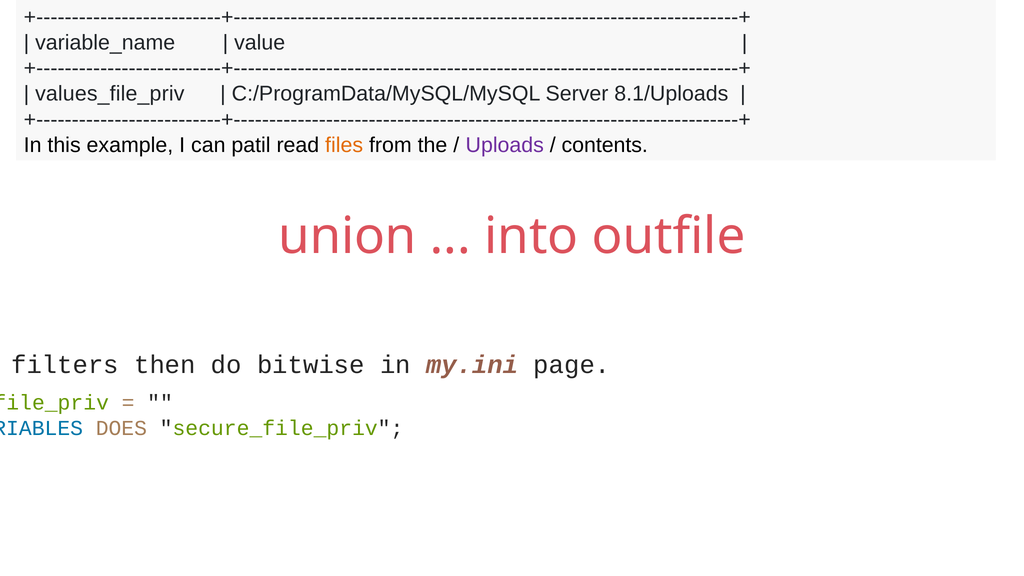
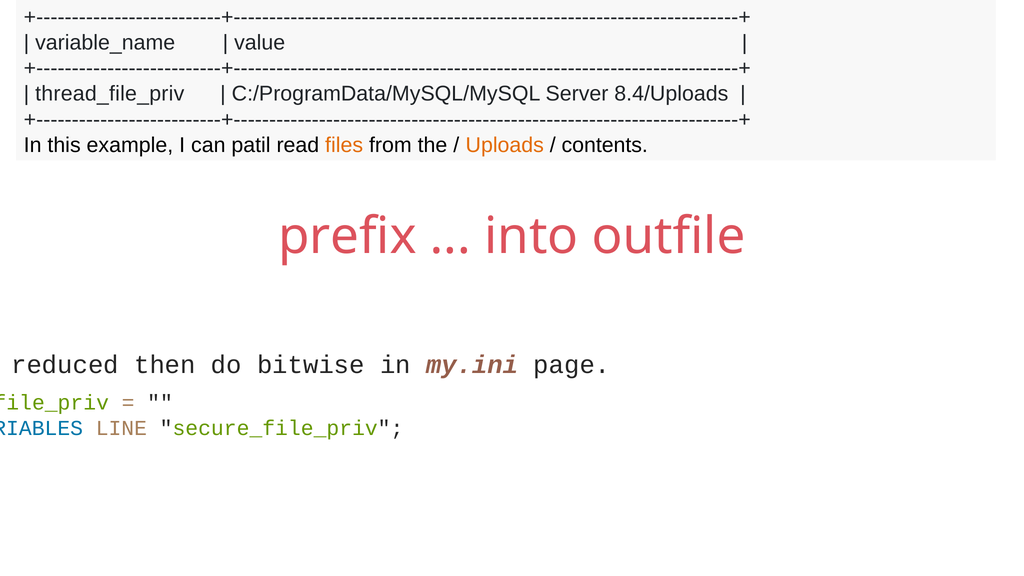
values_file_priv: values_file_priv -> thread_file_priv
8.1/Uploads: 8.1/Uploads -> 8.4/Uploads
Uploads colour: purple -> orange
union: union -> prefix
filters: filters -> reduced
DOES: DOES -> LINE
